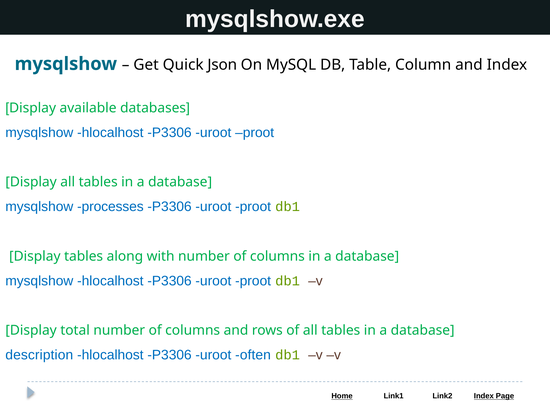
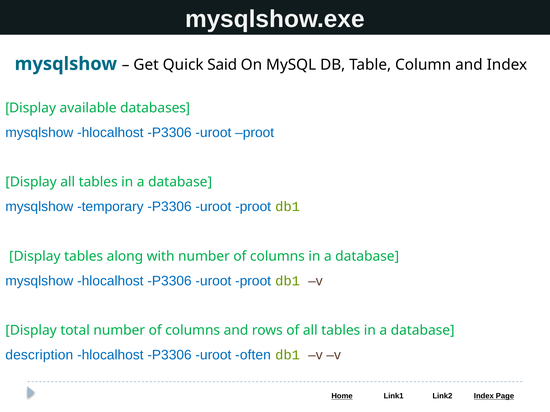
Json: Json -> Said
processes: processes -> temporary
